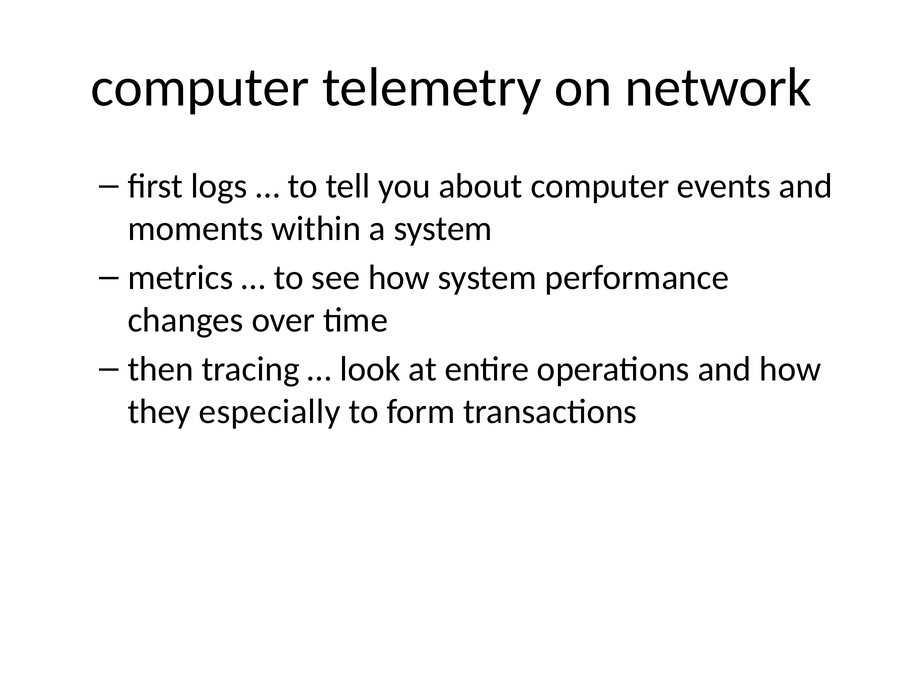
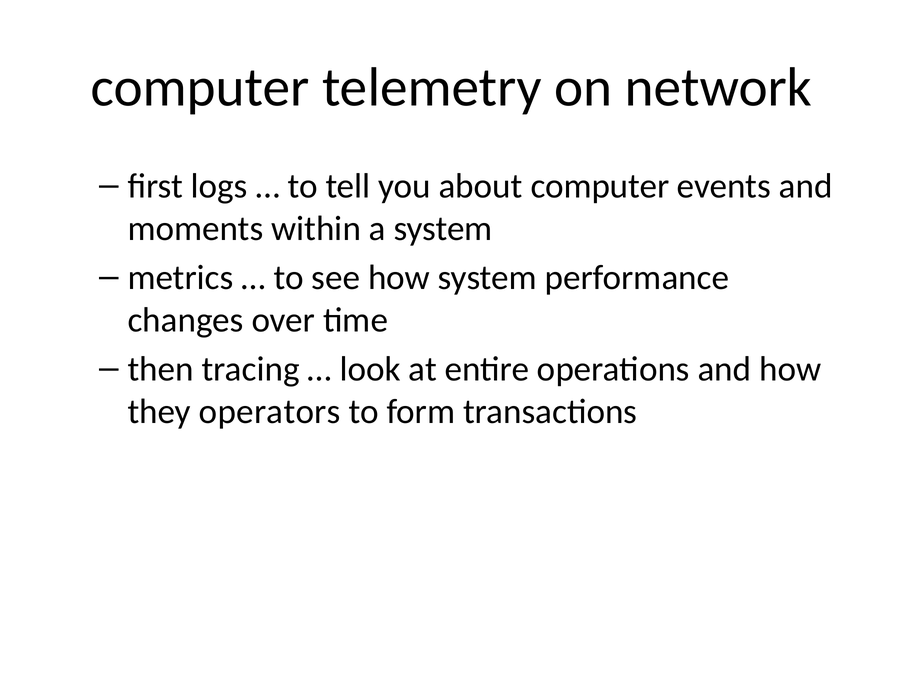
especially: especially -> operators
